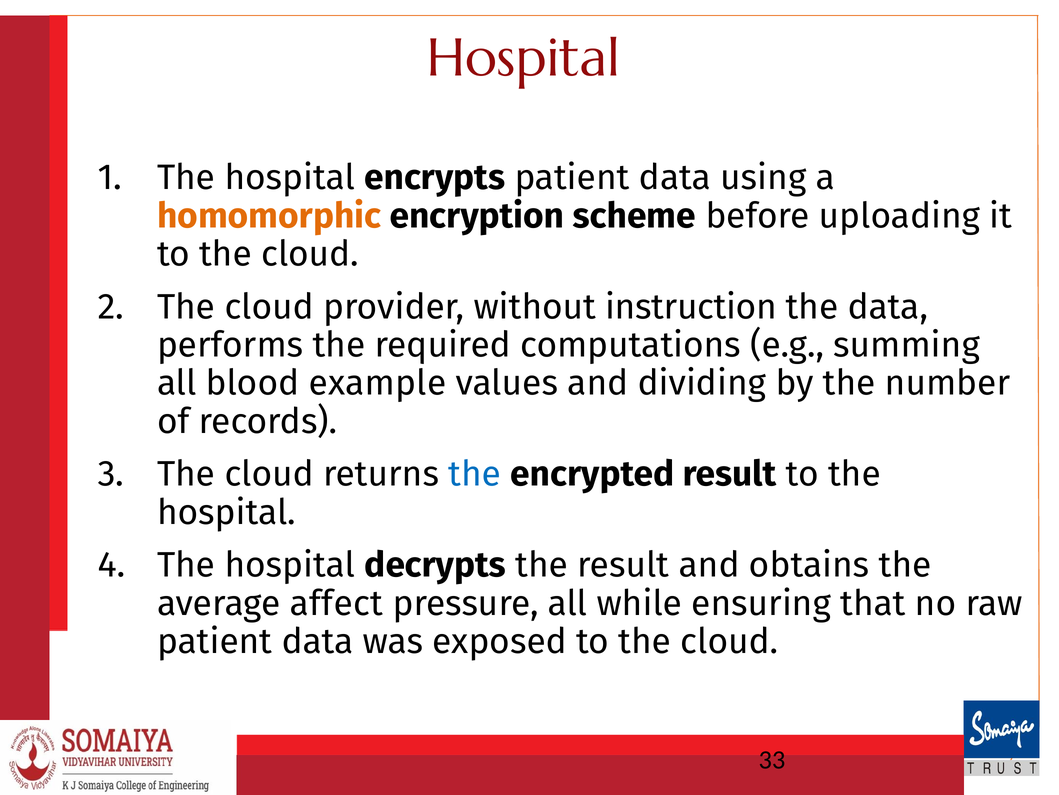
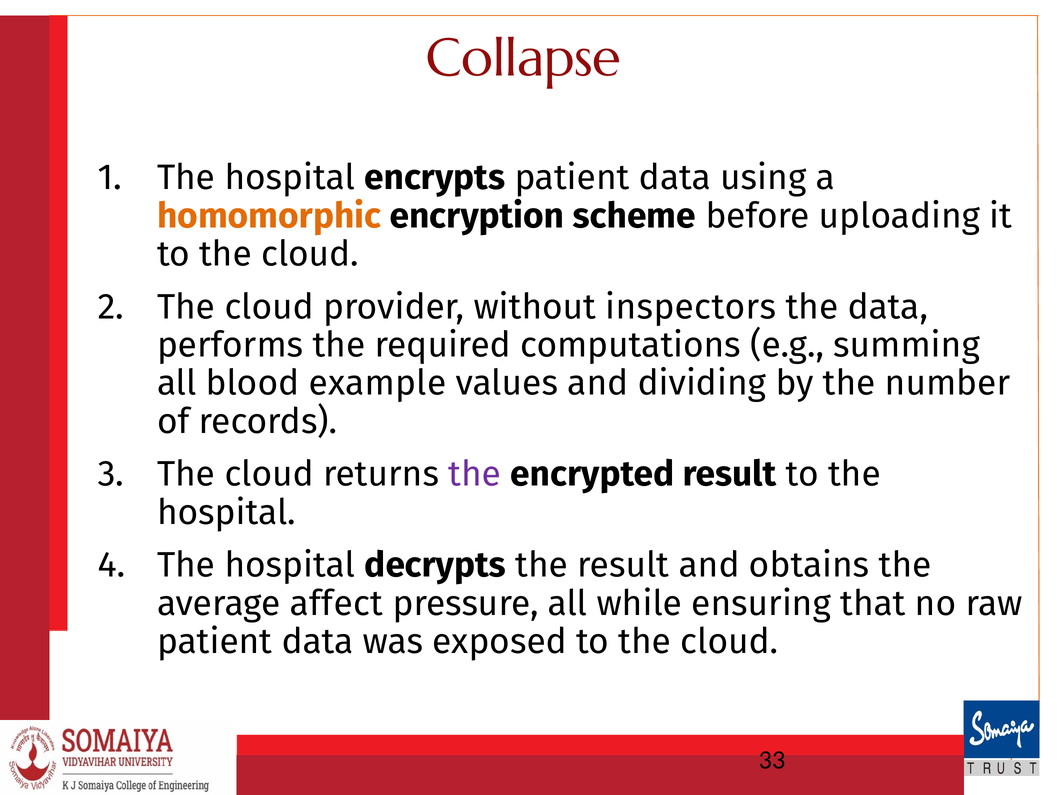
Hospital at (523, 58): Hospital -> Collapse
instruction: instruction -> inspectors
the at (475, 474) colour: blue -> purple
